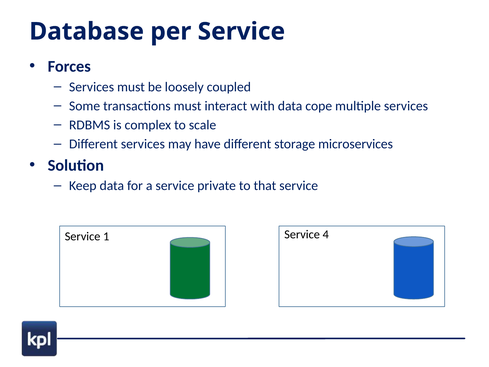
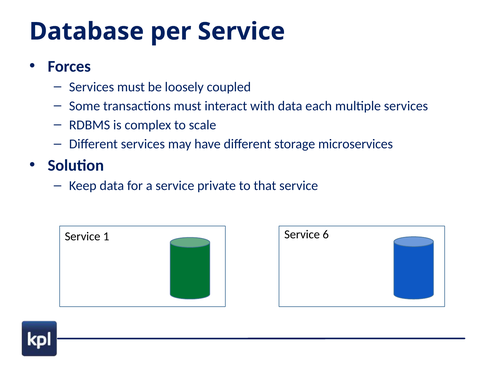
cope: cope -> each
4: 4 -> 6
